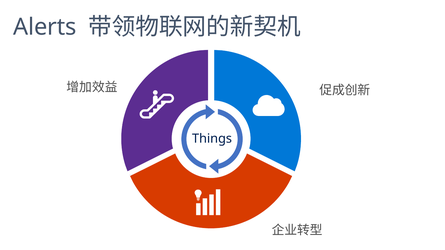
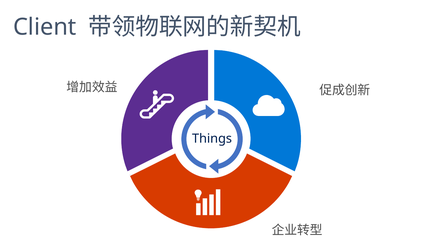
Alerts: Alerts -> Client
